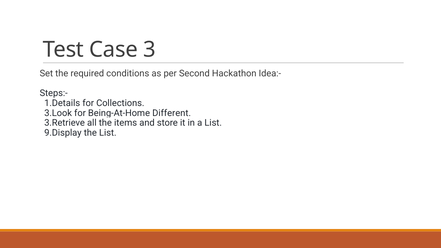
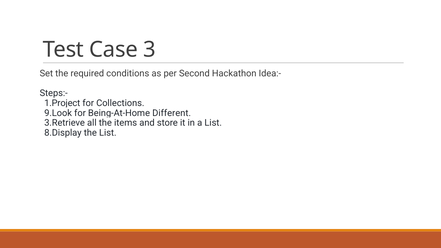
1.Details: 1.Details -> 1.Project
3.Look: 3.Look -> 9.Look
9.Display: 9.Display -> 8.Display
